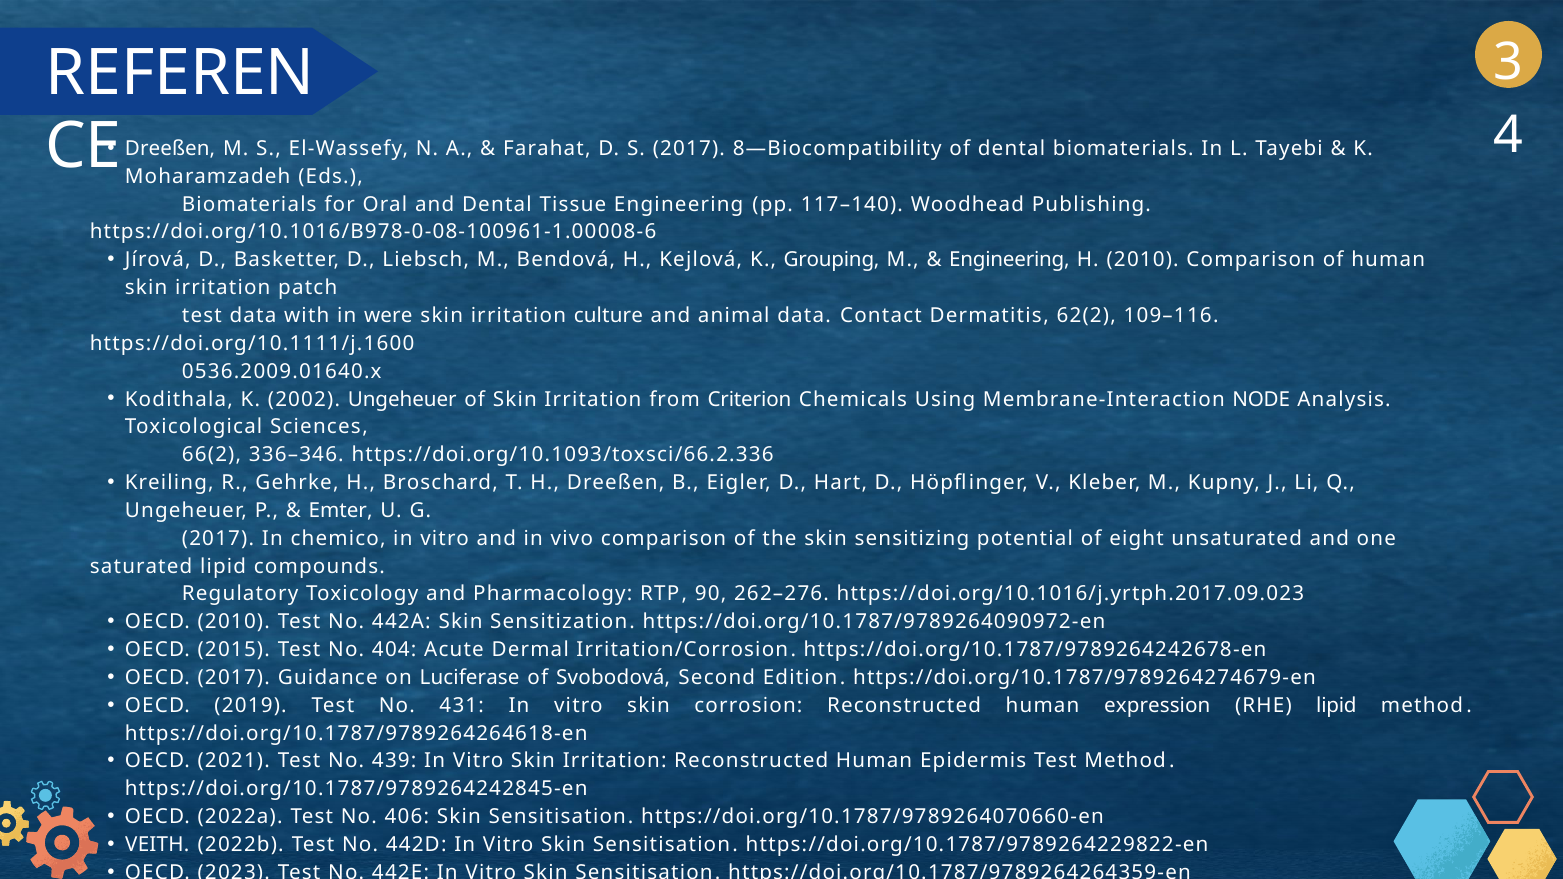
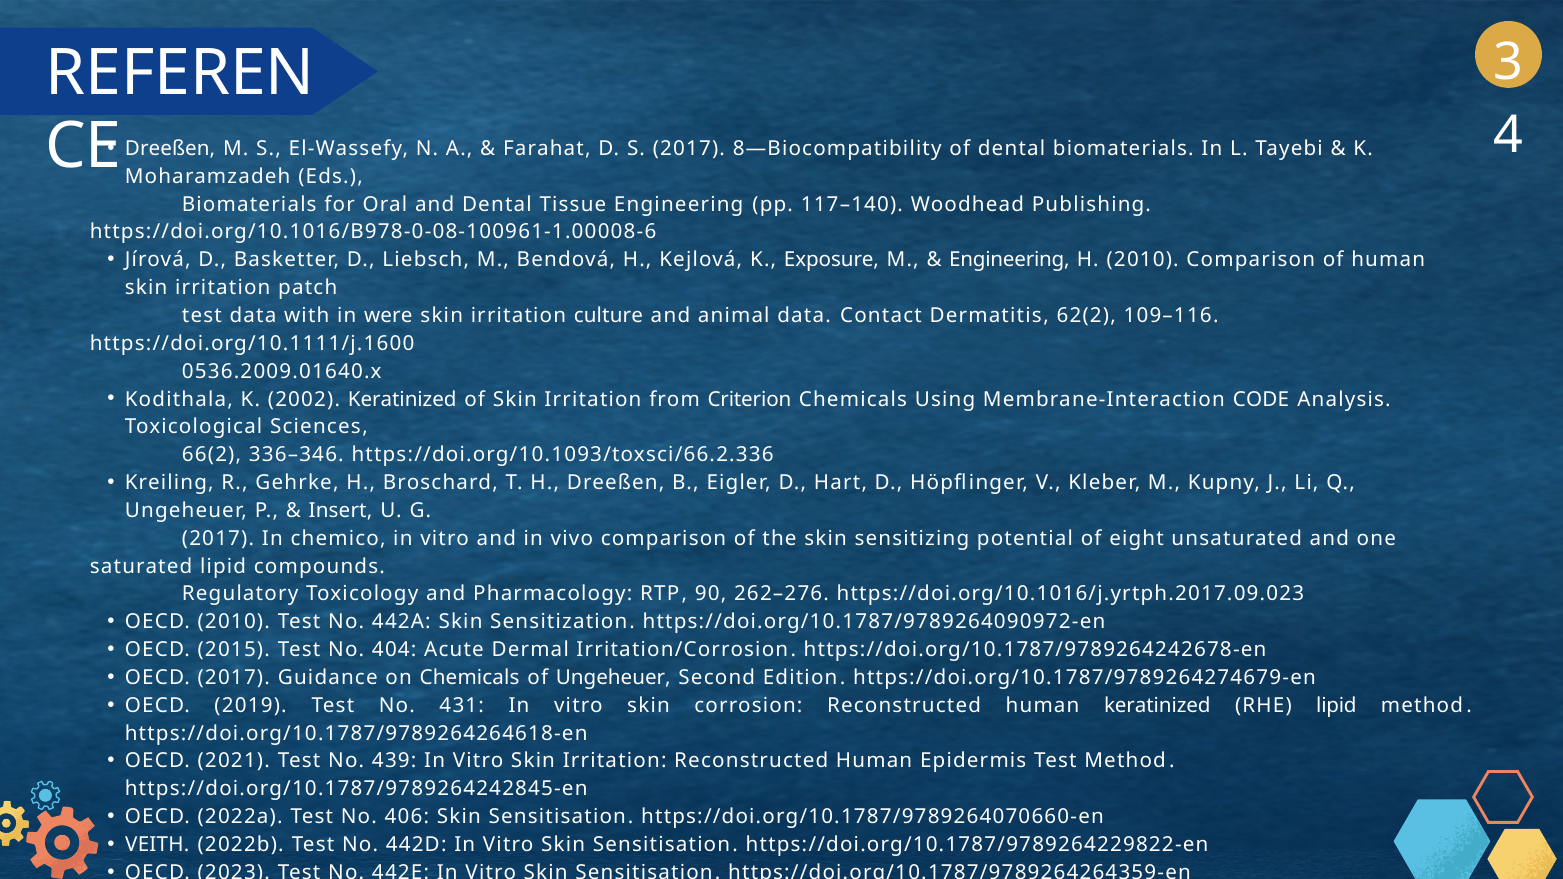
Grouping: Grouping -> Exposure
2002 Ungeheuer: Ungeheuer -> Keratinized
NODE: NODE -> CODE
Emter: Emter -> Insert
on Luciferase: Luciferase -> Chemicals
of Svobodová: Svobodová -> Ungeheuer
human expression: expression -> keratinized
